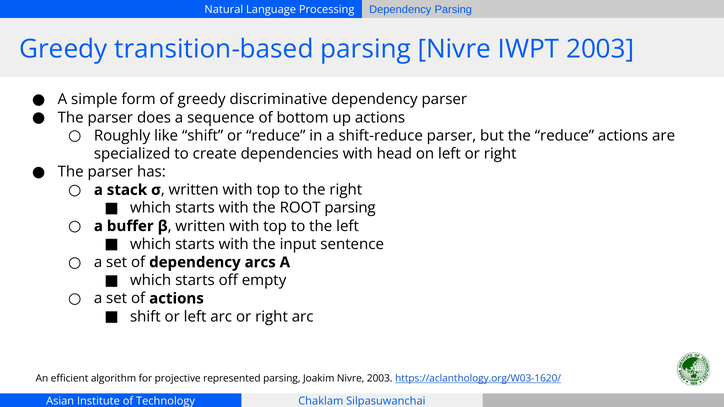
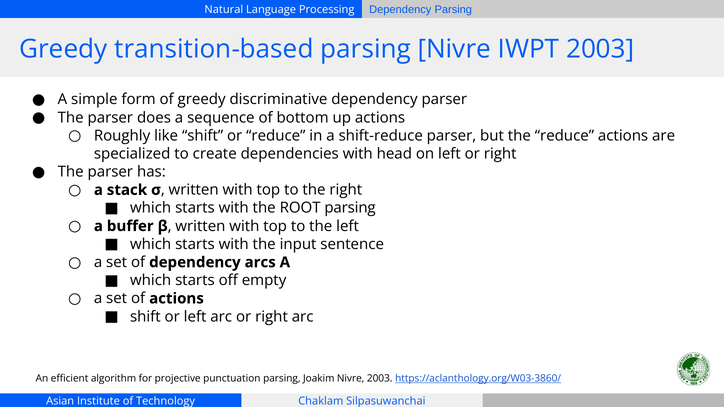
represented: represented -> punctuation
https://aclanthology.org/W03-1620/: https://aclanthology.org/W03-1620/ -> https://aclanthology.org/W03-3860/
